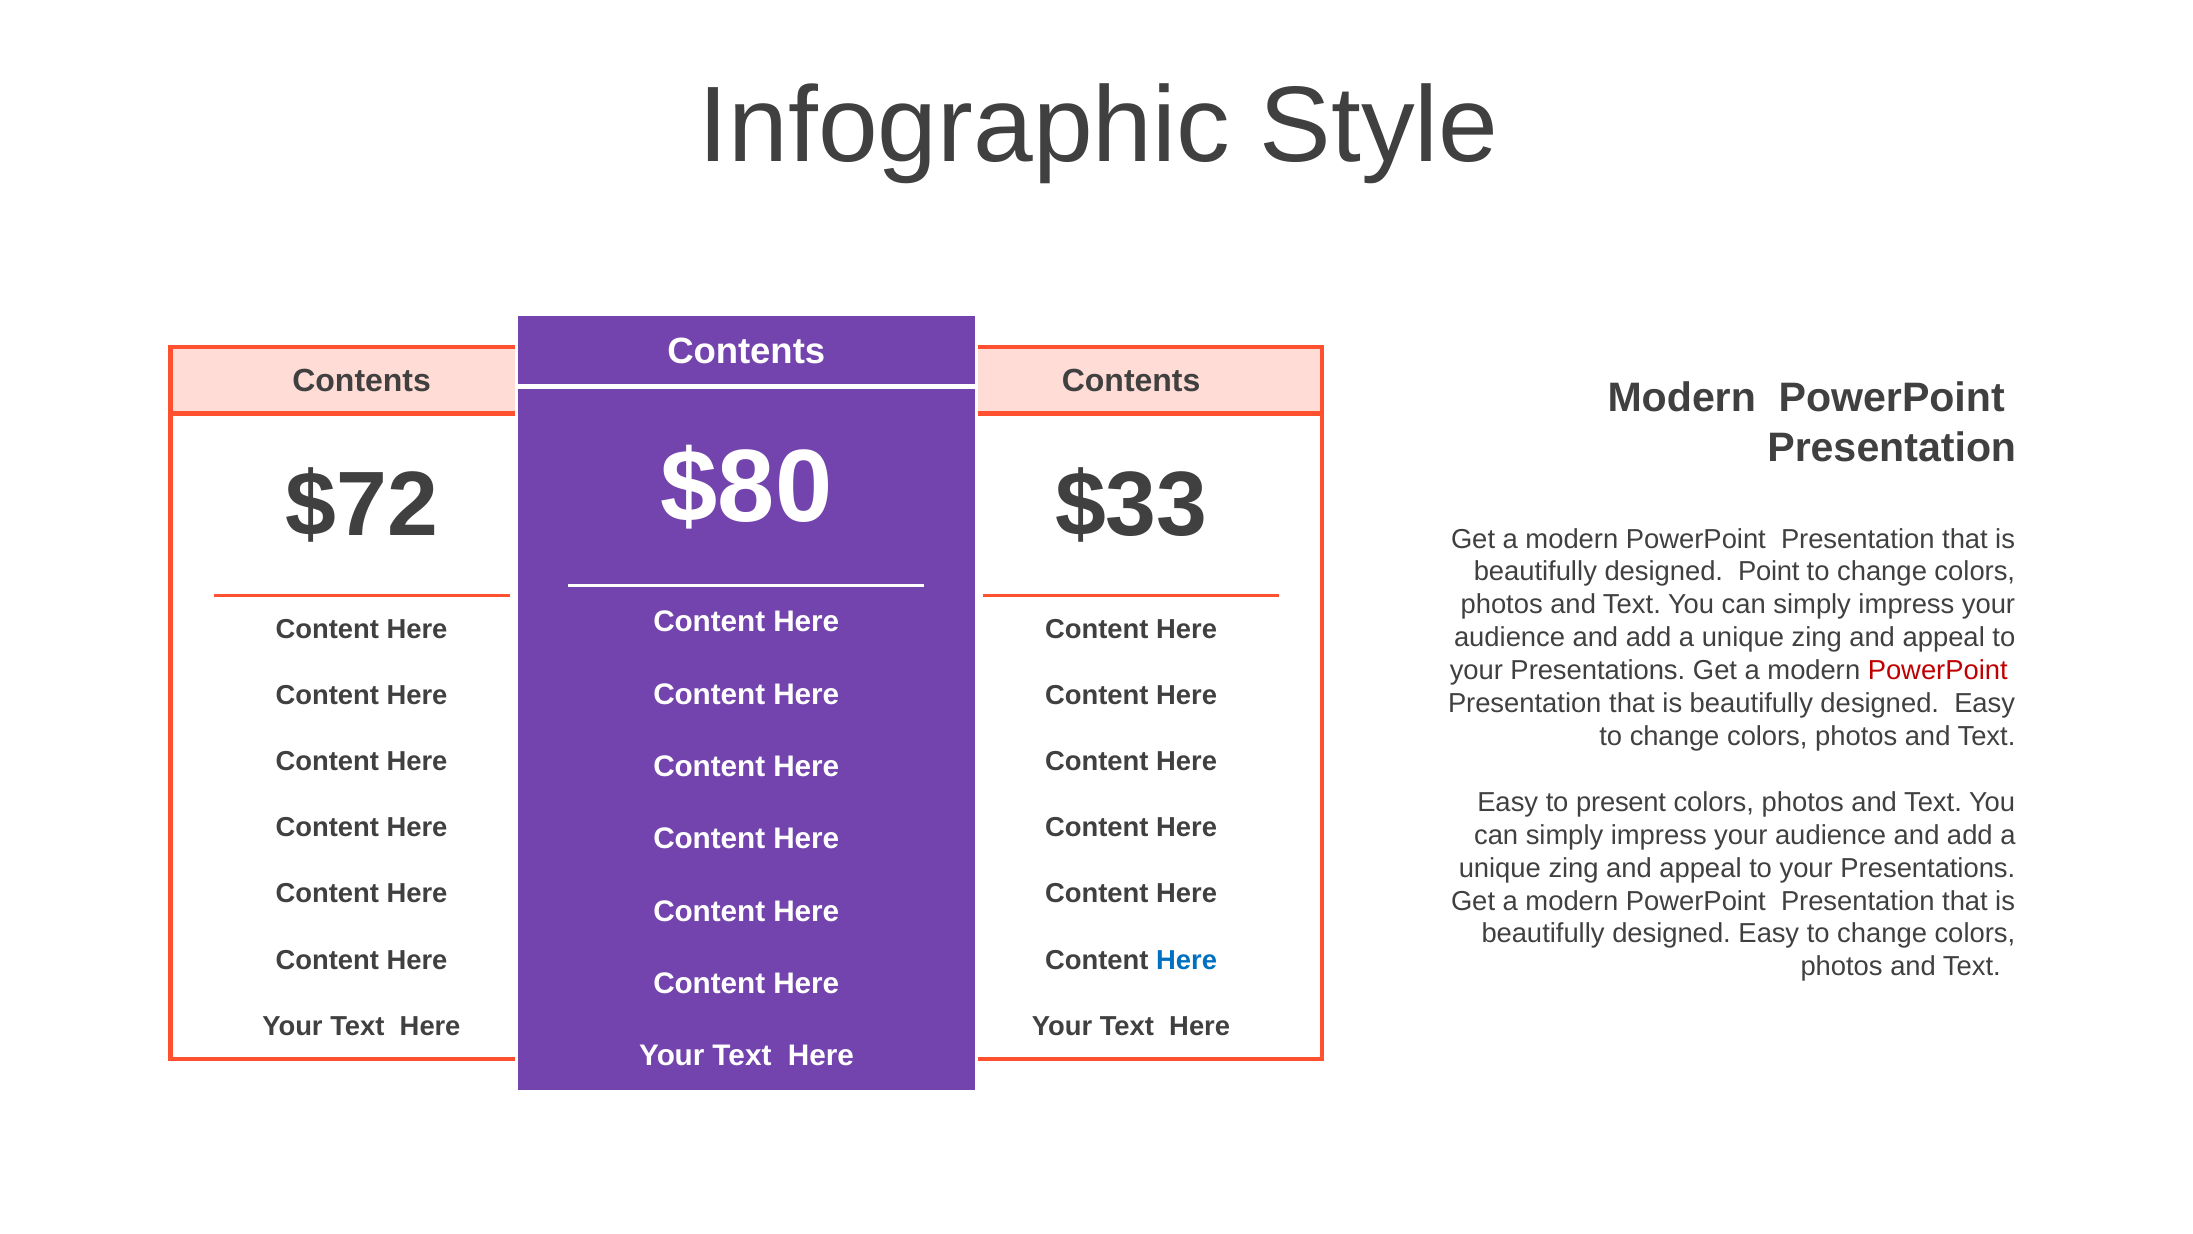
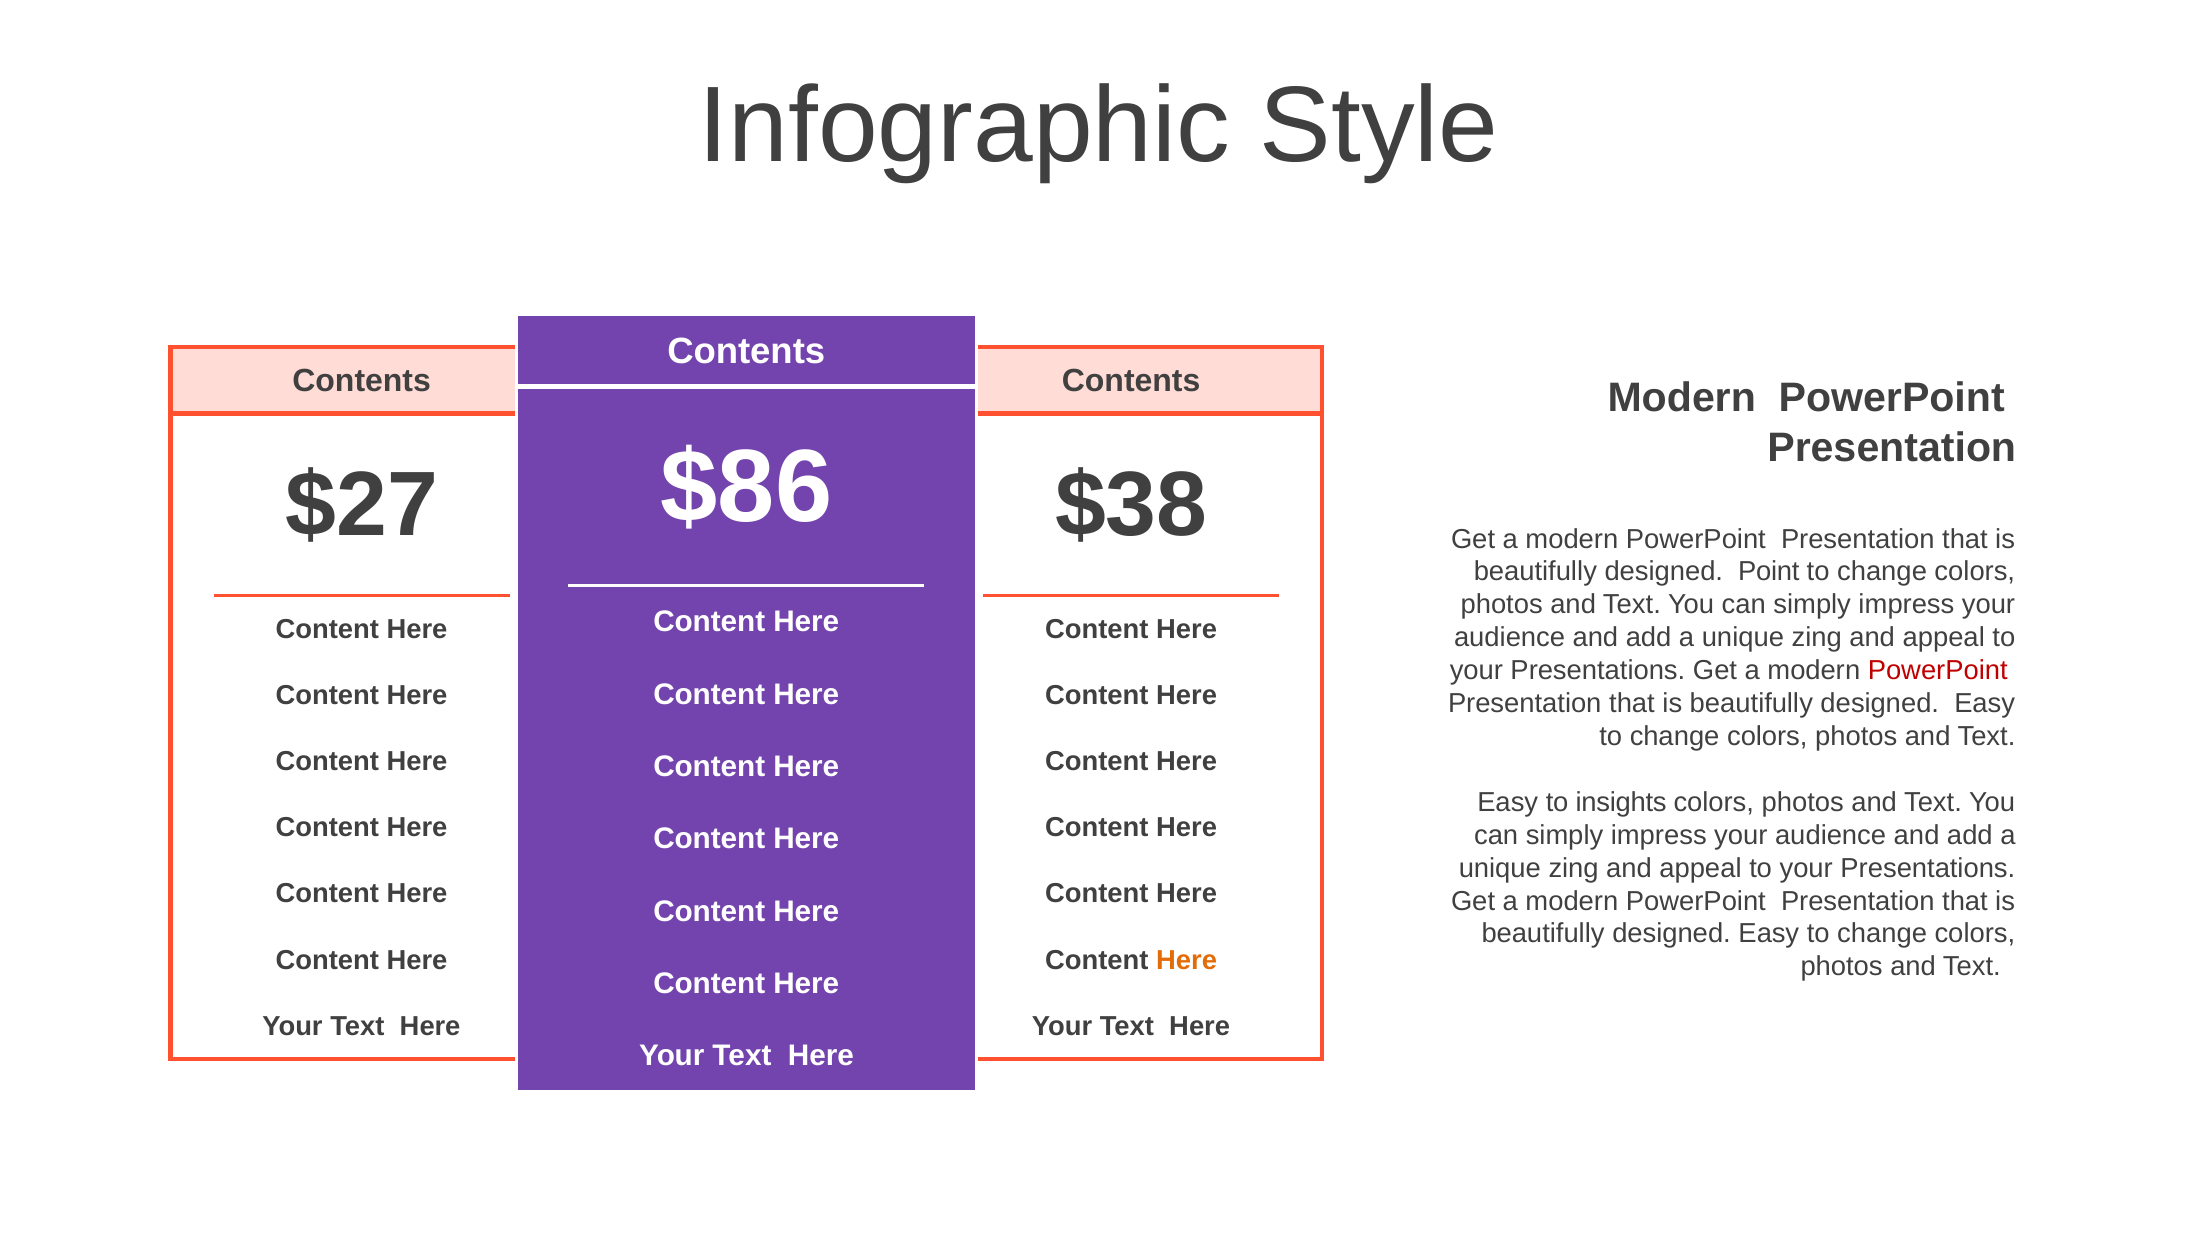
$80: $80 -> $86
$72: $72 -> $27
$33: $33 -> $38
present: present -> insights
Here at (1187, 960) colour: blue -> orange
